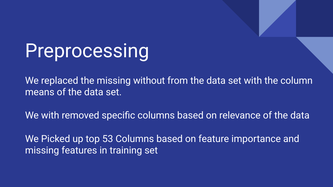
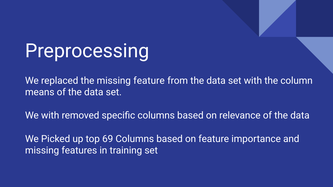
missing without: without -> feature
53: 53 -> 69
